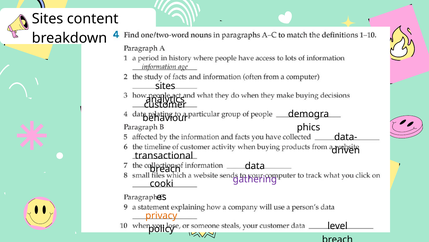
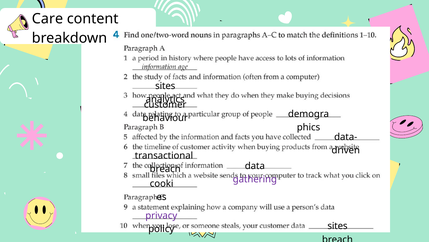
Sites at (48, 19): Sites -> Care
privacy colour: orange -> purple
level at (337, 225): level -> sites
